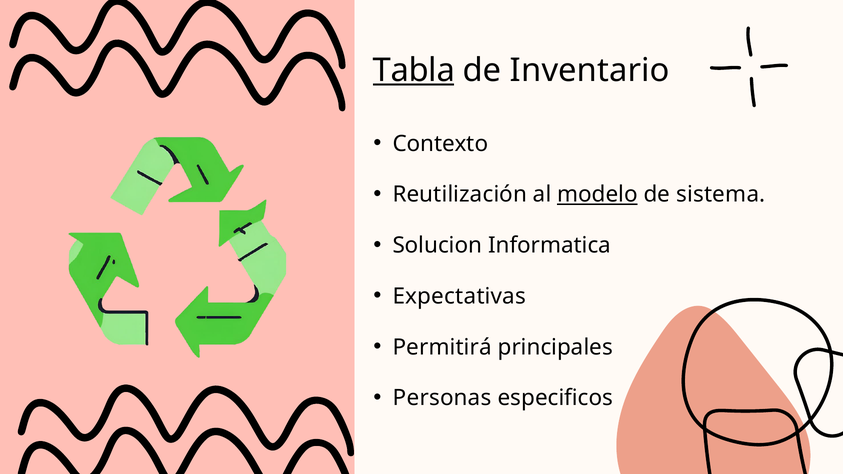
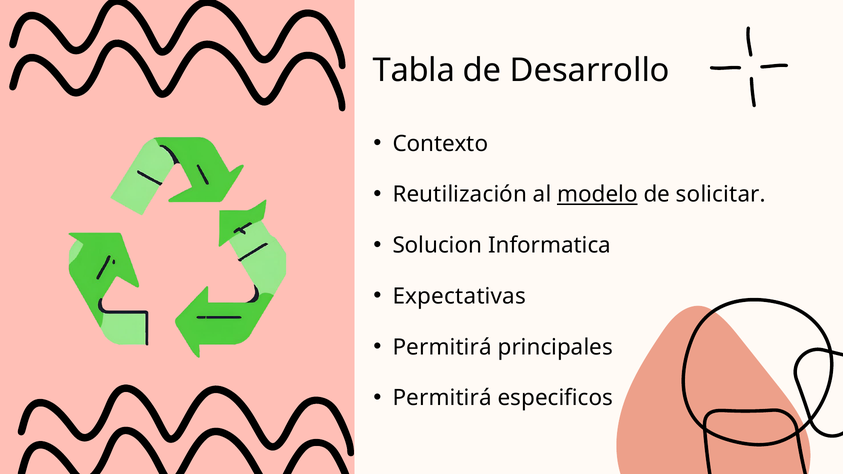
Tabla underline: present -> none
Inventario: Inventario -> Desarrollo
sistema: sistema -> solicitar
Personas at (442, 398): Personas -> Permitirá
